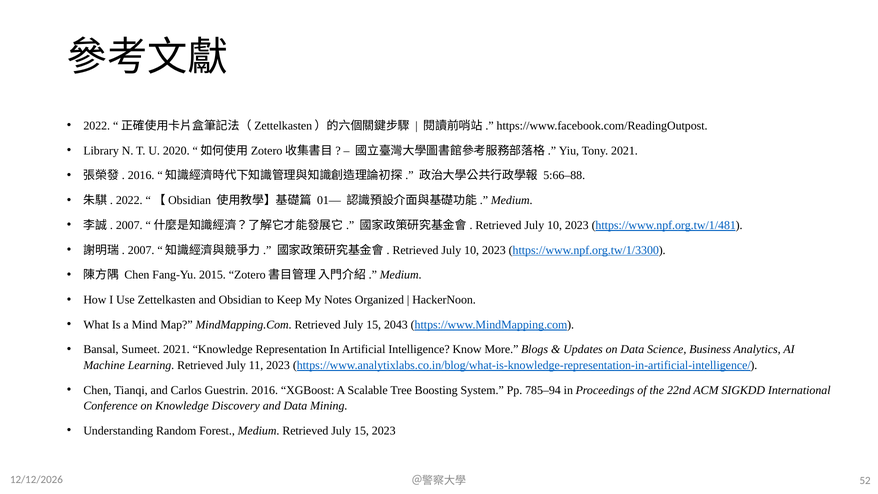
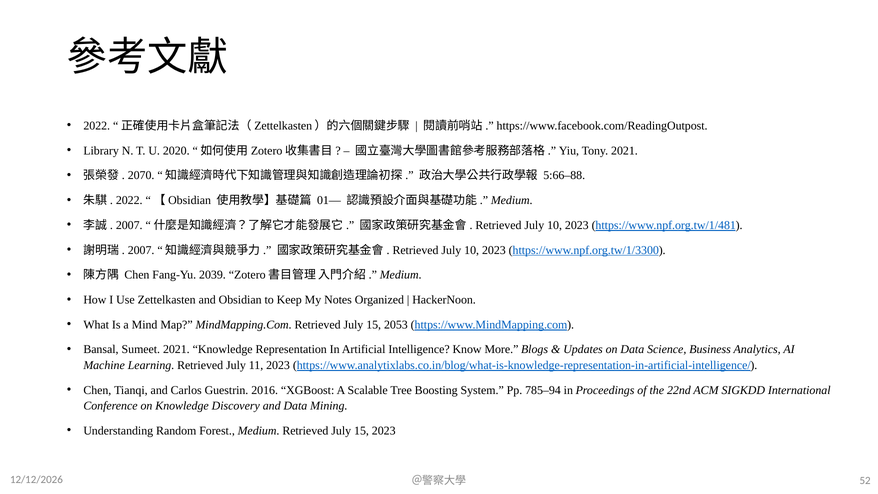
2016 at (141, 175): 2016 -> 2070
2015: 2015 -> 2039
2043: 2043 -> 2053
